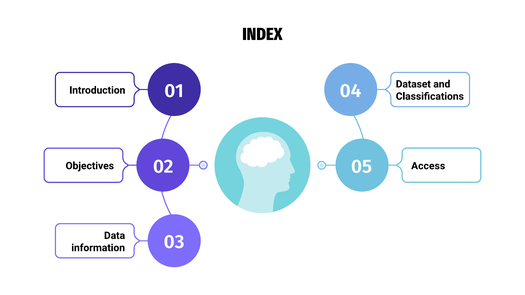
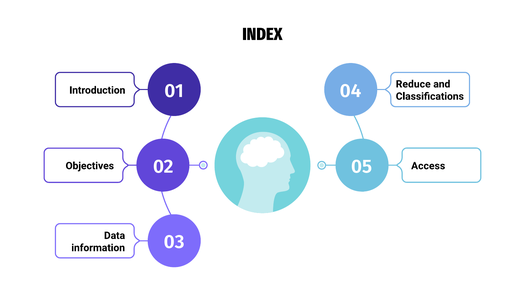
Dataset: Dataset -> Reduce
